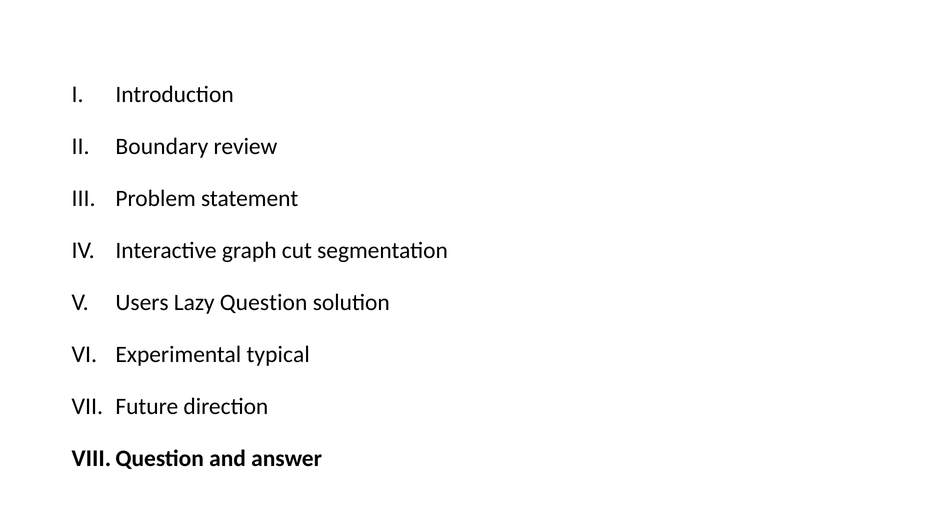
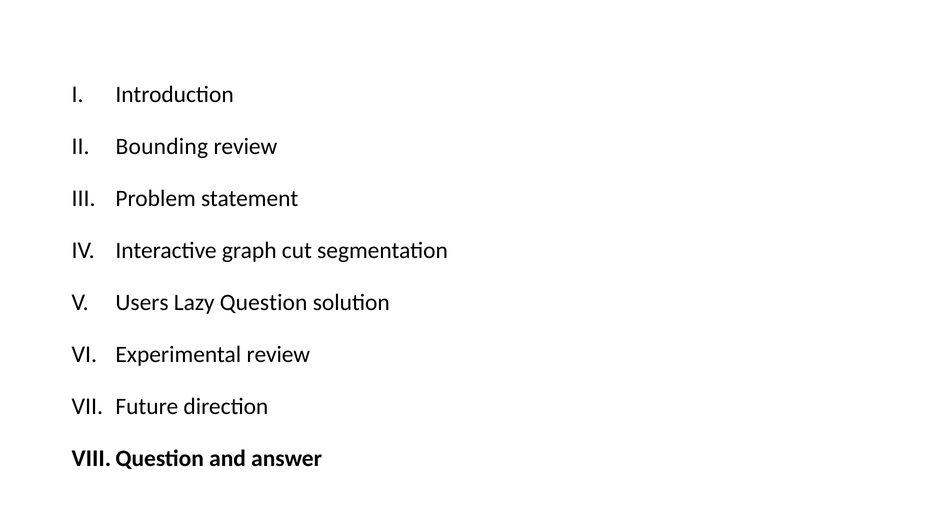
Boundary: Boundary -> Bounding
Experimental typical: typical -> review
